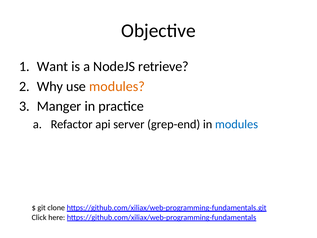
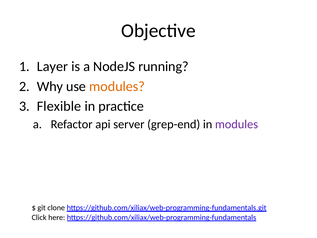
Want: Want -> Layer
retrieve: retrieve -> running
Manger: Manger -> Flexible
modules at (237, 124) colour: blue -> purple
